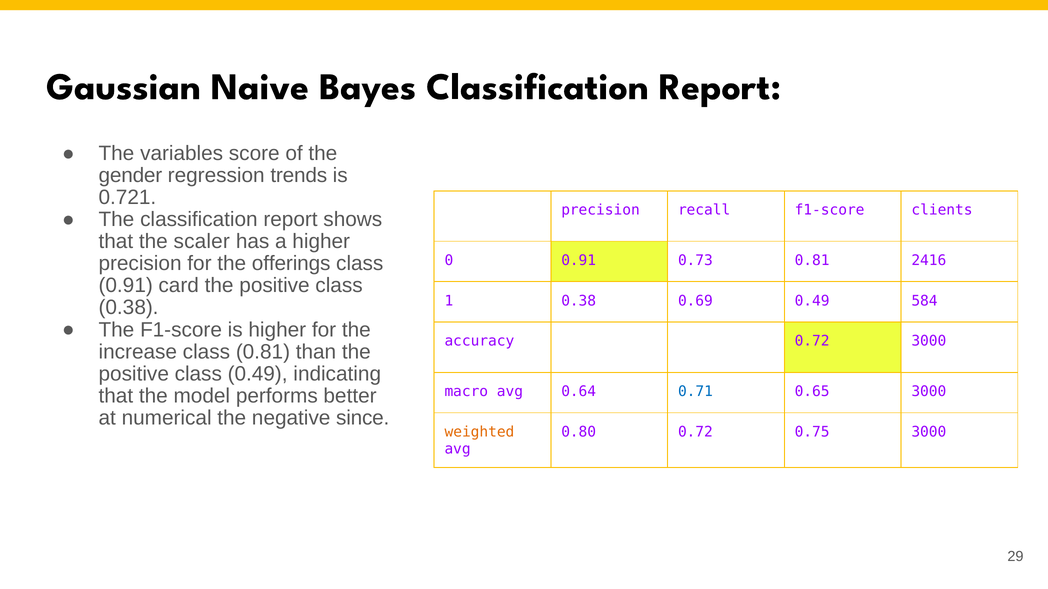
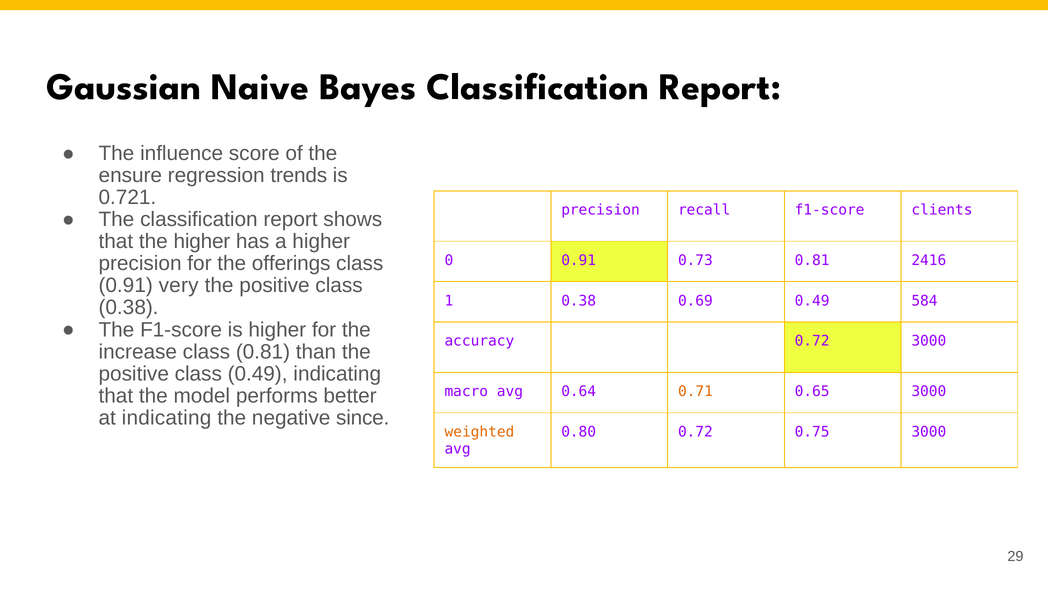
variables: variables -> influence
gender: gender -> ensure
the scaler: scaler -> higher
card: card -> very
0.71 colour: blue -> orange
at numerical: numerical -> indicating
